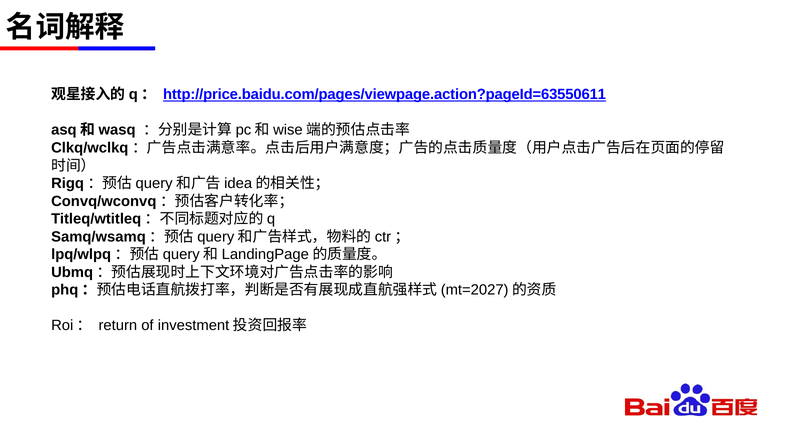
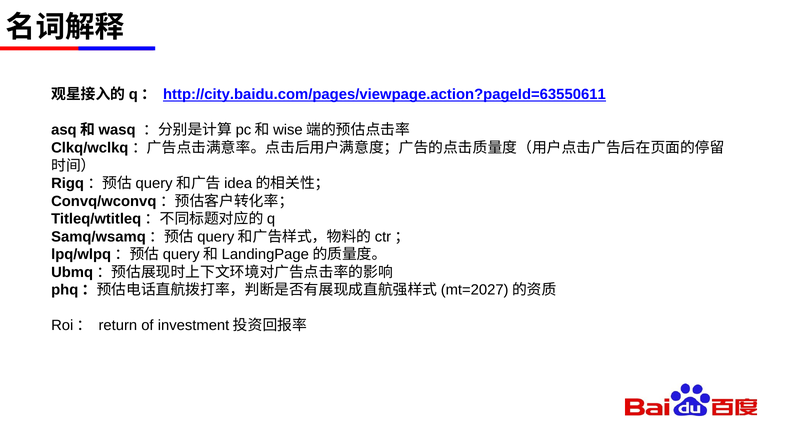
http://price.baidu.com/pages/viewpage.action?pageId=63550611: http://price.baidu.com/pages/viewpage.action?pageId=63550611 -> http://city.baidu.com/pages/viewpage.action?pageId=63550611
